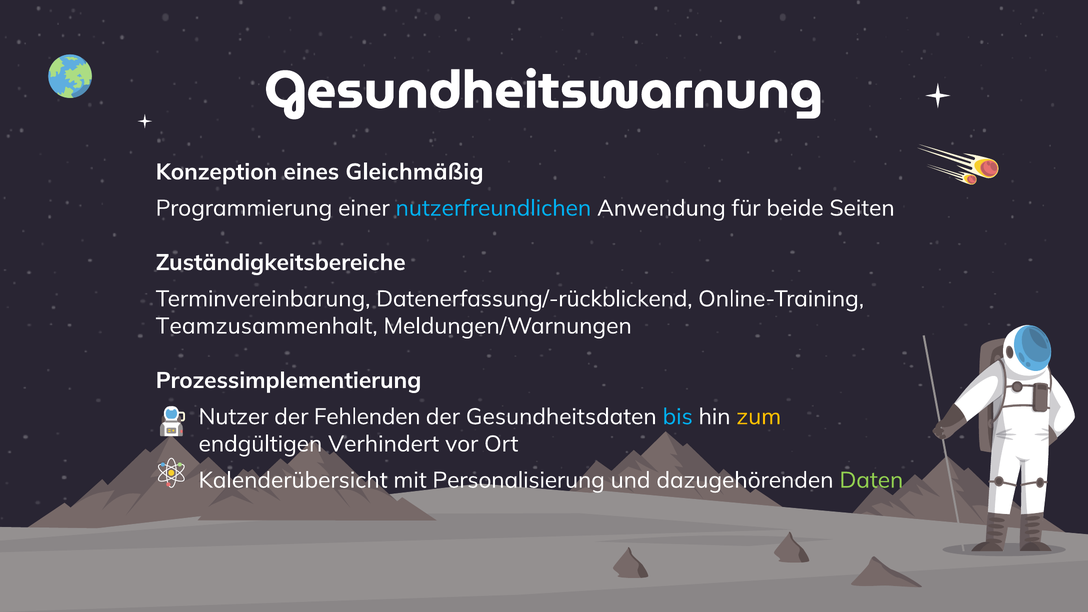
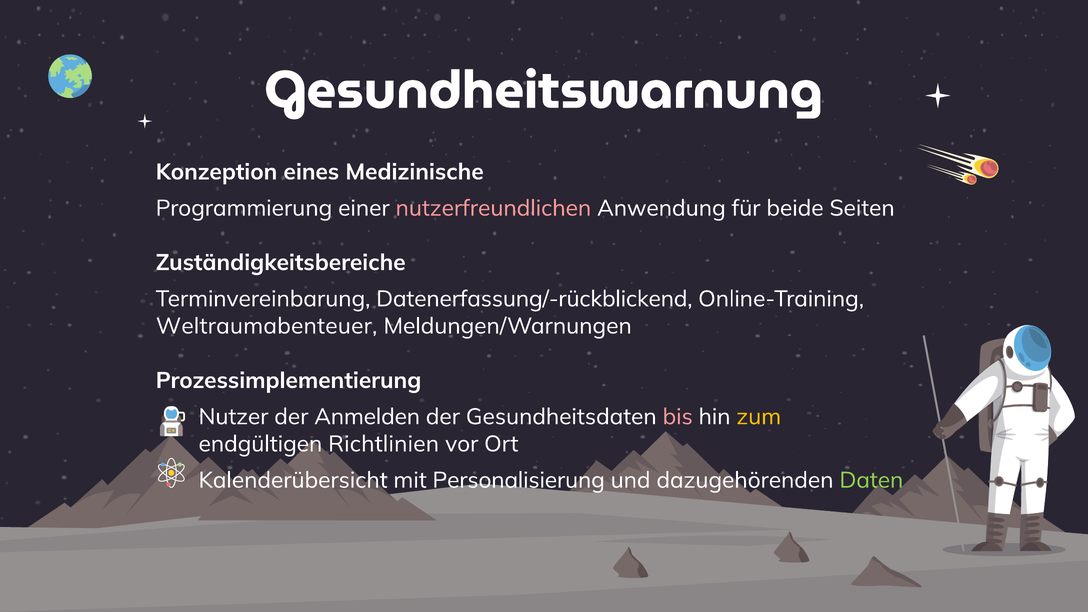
Gleichmäßig: Gleichmäßig -> Medizinische
nutzerfreundlichen colour: light blue -> pink
Teamzusammenhalt: Teamzusammenhalt -> Weltraumabenteuer
Fehlenden: Fehlenden -> Anmelden
bis colour: light blue -> pink
Verhindert: Verhindert -> Richtlinien
